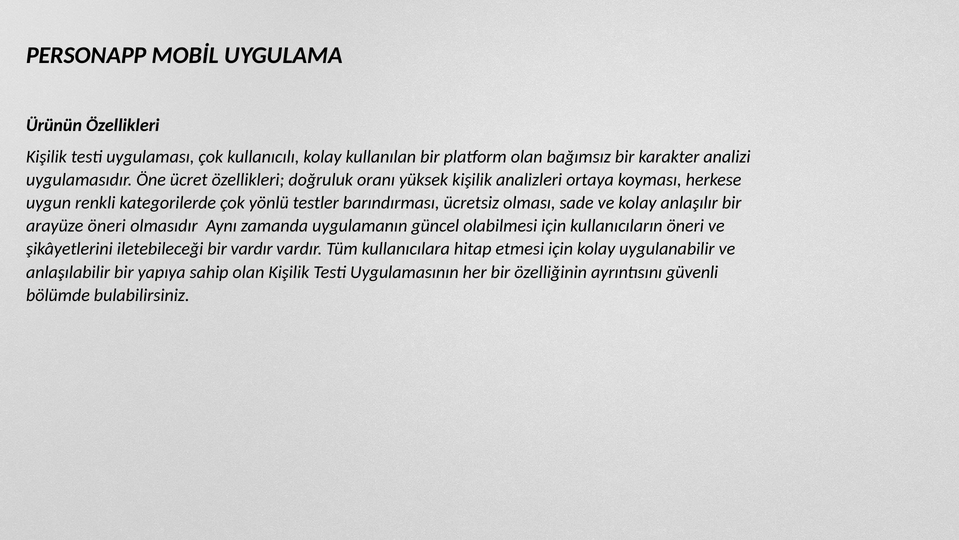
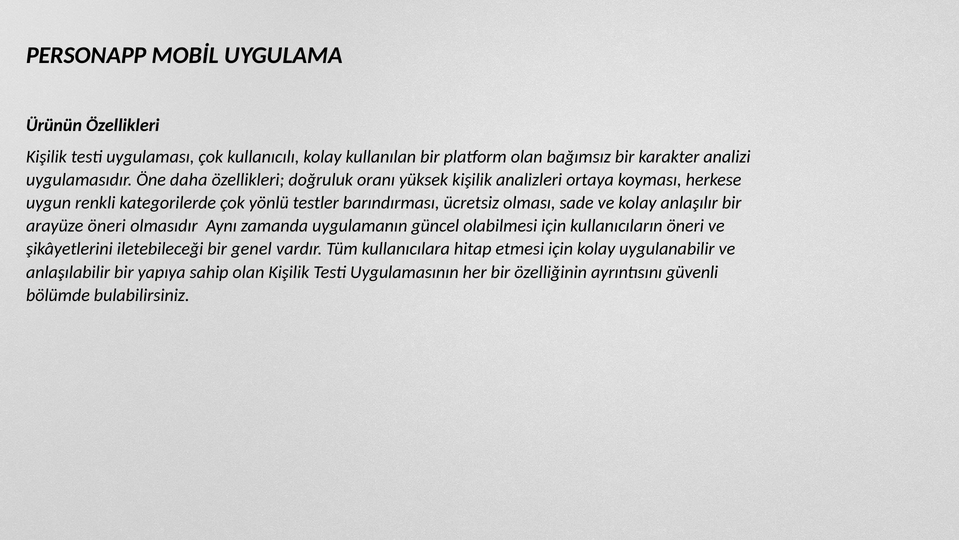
ücret: ücret -> daha
bir vardır: vardır -> genel
